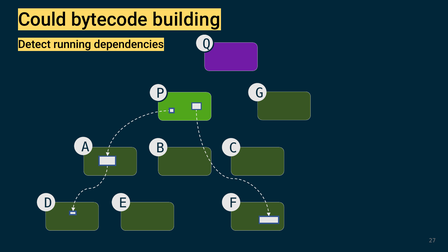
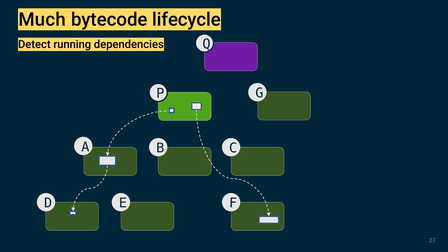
Could: Could -> Much
building: building -> lifecycle
